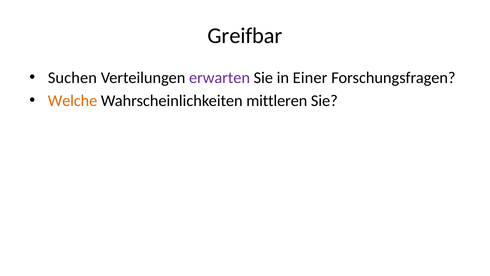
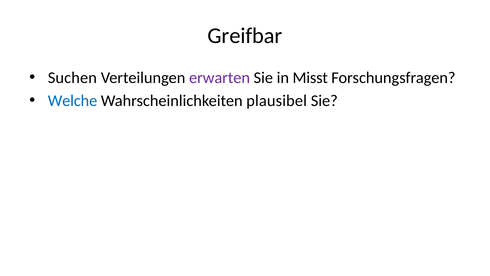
Einer: Einer -> Misst
Welche colour: orange -> blue
mittleren: mittleren -> plausibel
